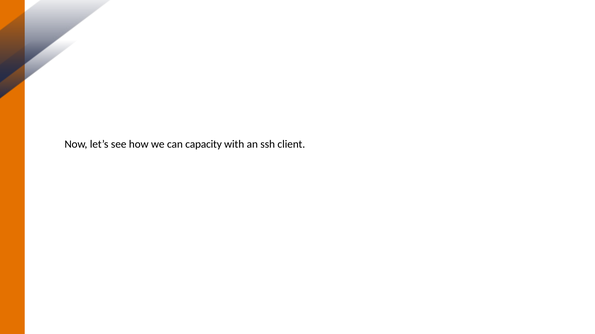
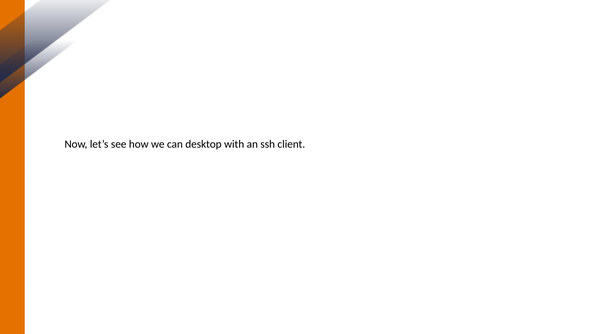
capacity: capacity -> desktop
